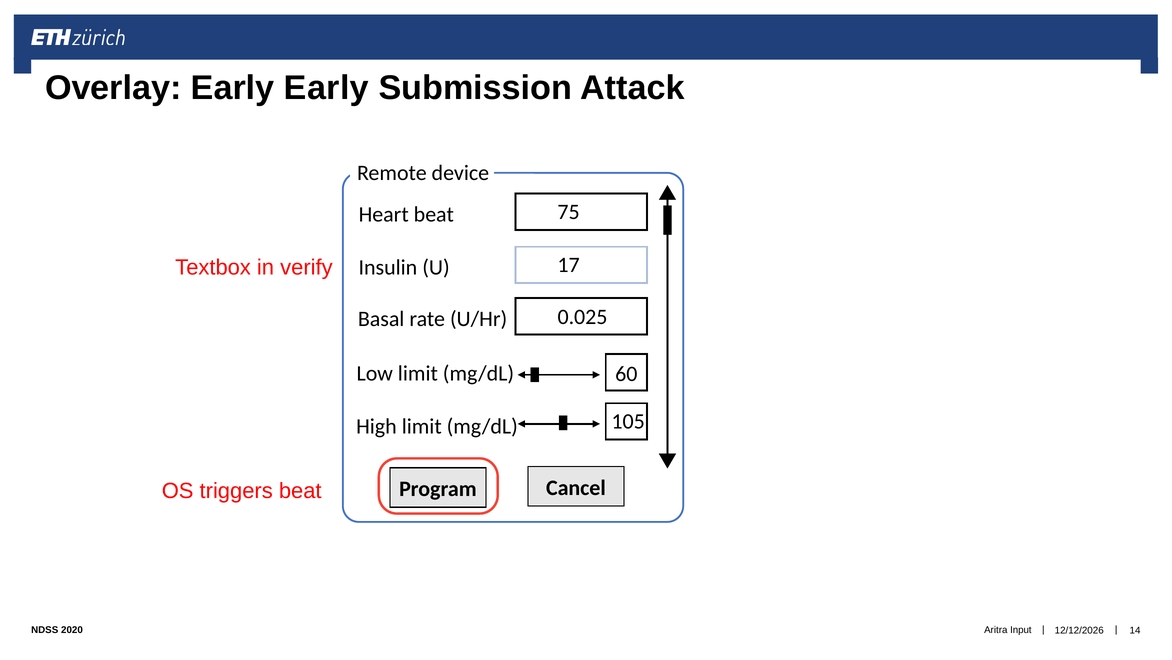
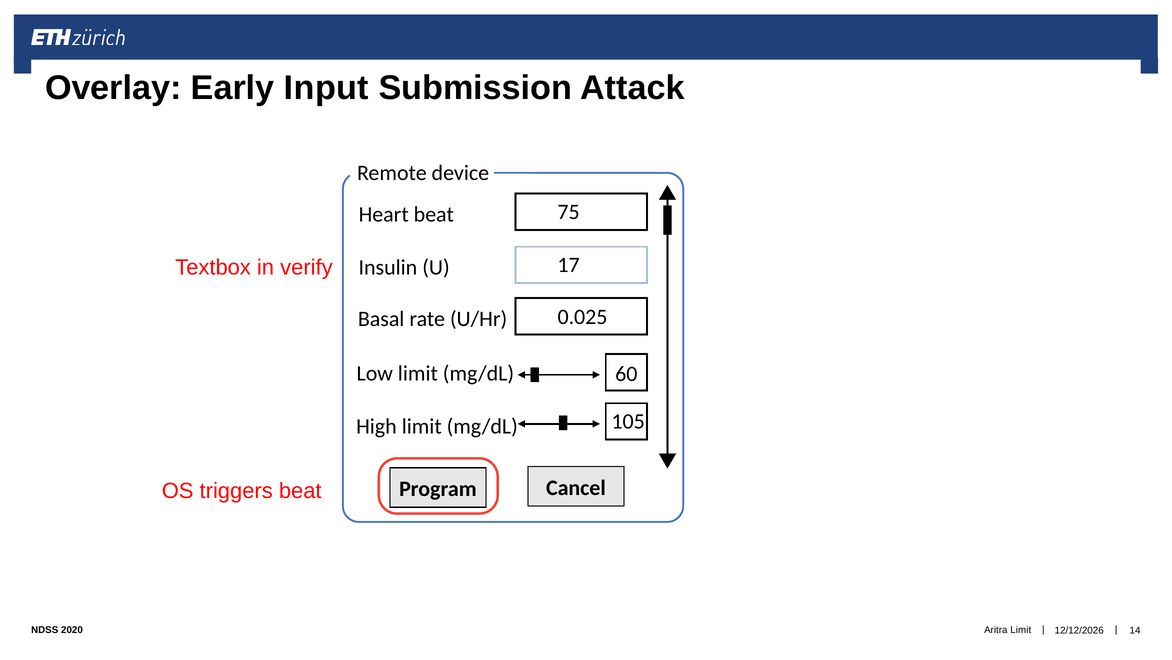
Early Early: Early -> Input
Aritra Input: Input -> Limit
